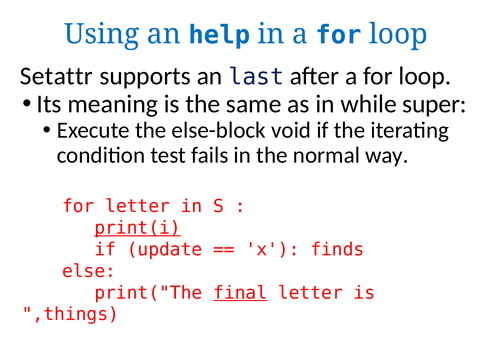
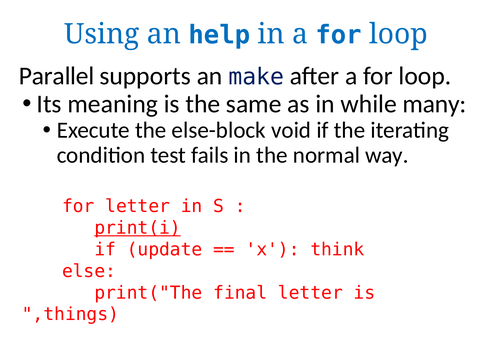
Setattr: Setattr -> Parallel
last: last -> make
super: super -> many
finds: finds -> think
final underline: present -> none
